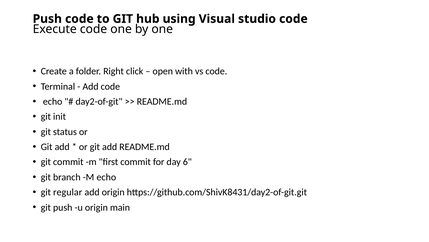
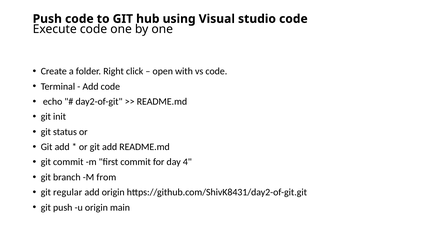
6: 6 -> 4
M echo: echo -> from
